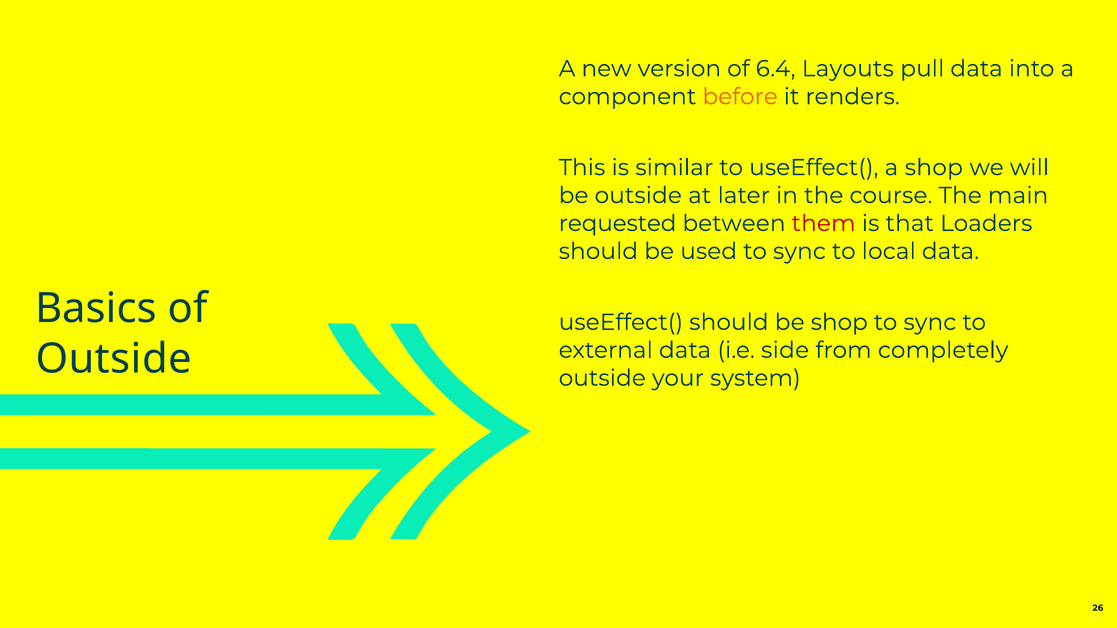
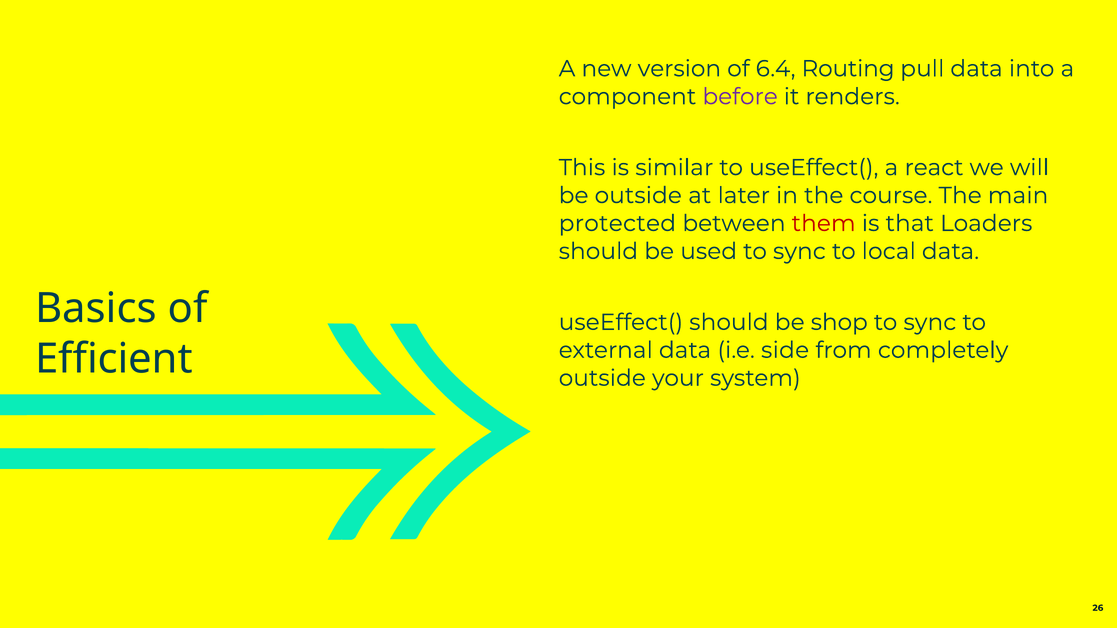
Layouts: Layouts -> Routing
before colour: orange -> purple
a shop: shop -> react
requested: requested -> protected
Outside at (114, 359): Outside -> Efficient
